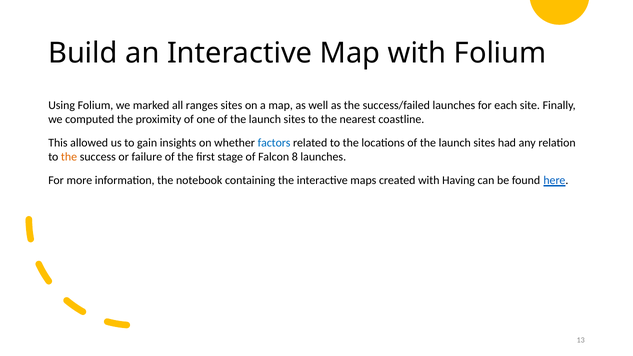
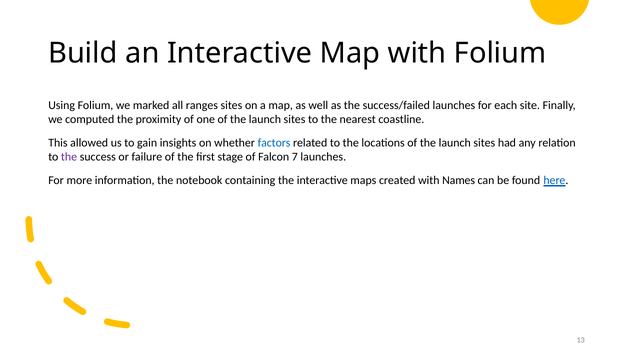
the at (69, 157) colour: orange -> purple
8: 8 -> 7
Having: Having -> Names
